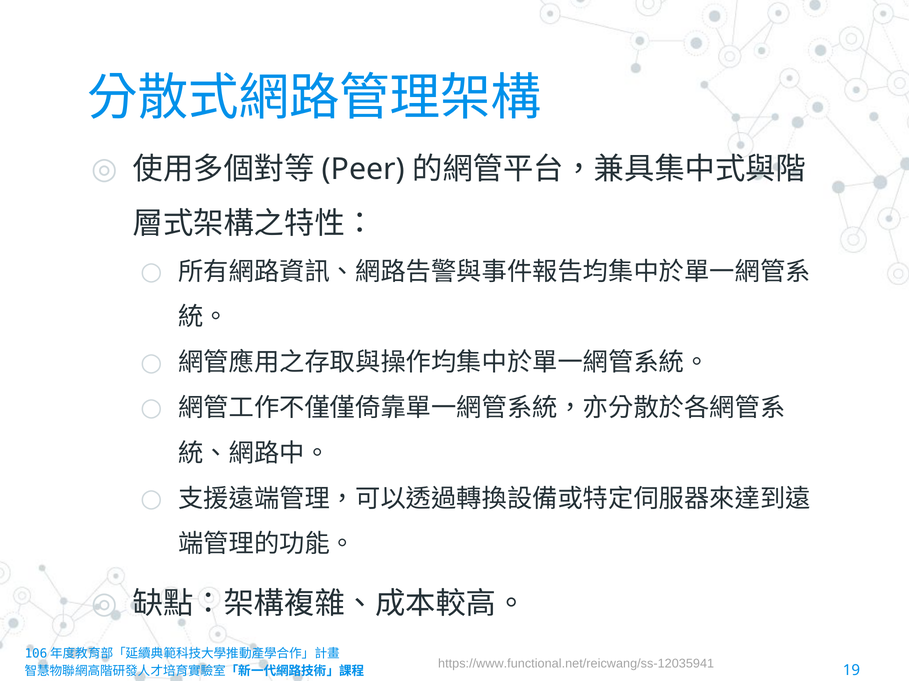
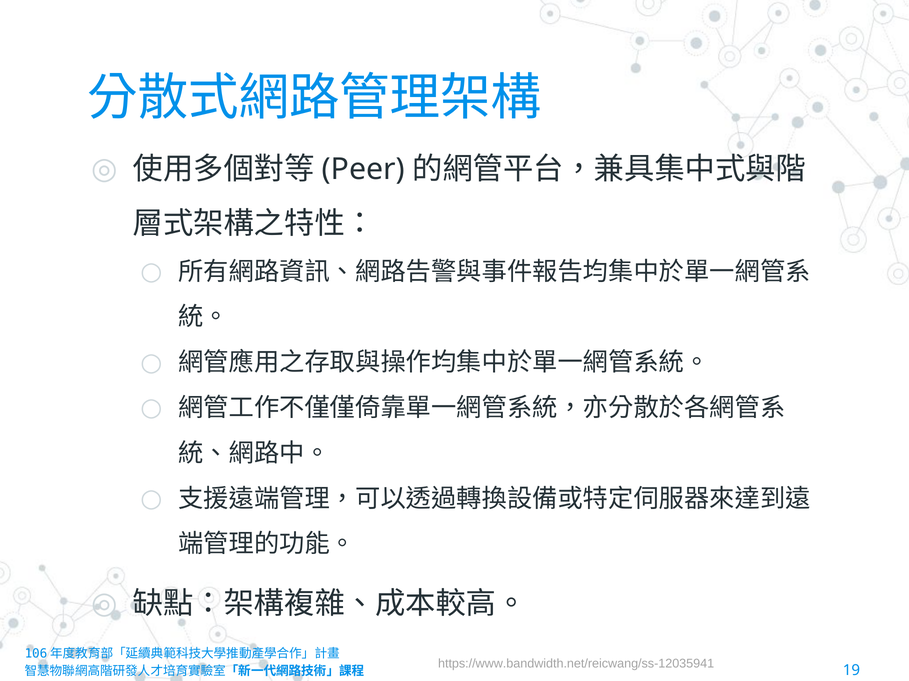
https://www.functional.net/reicwang/ss-12035941: https://www.functional.net/reicwang/ss-12035941 -> https://www.bandwidth.net/reicwang/ss-12035941
